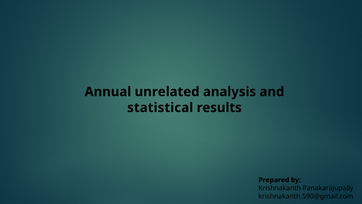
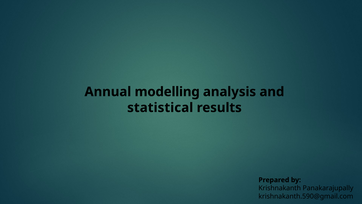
unrelated: unrelated -> modelling
